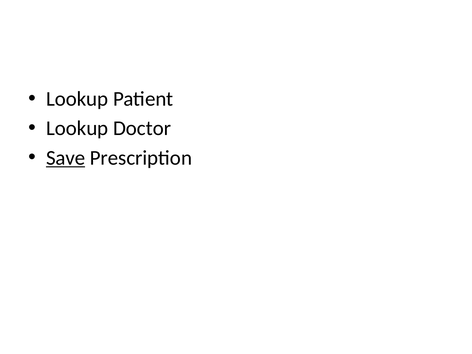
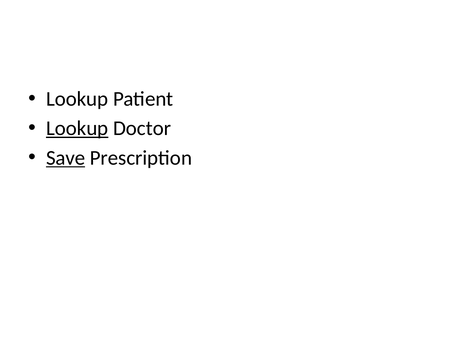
Lookup at (77, 128) underline: none -> present
